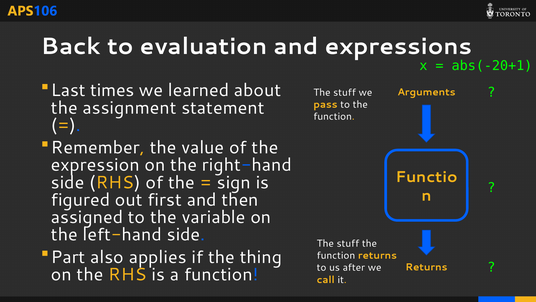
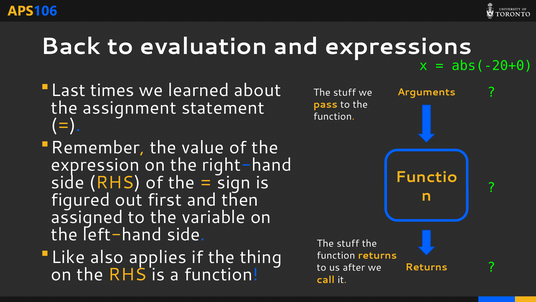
abs(-20+1: abs(-20+1 -> abs(-20+0
Part: Part -> Like
